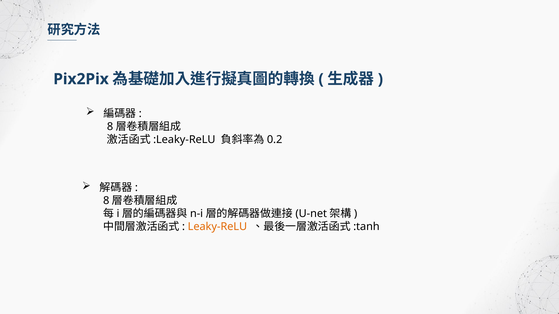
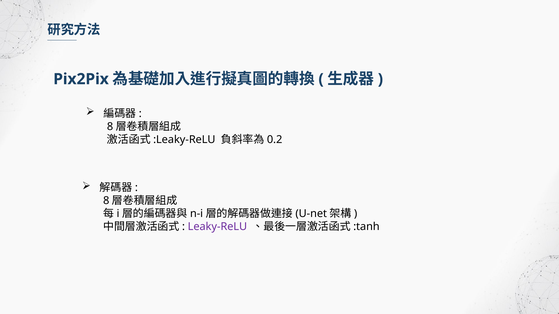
Leaky-ReLU colour: orange -> purple
